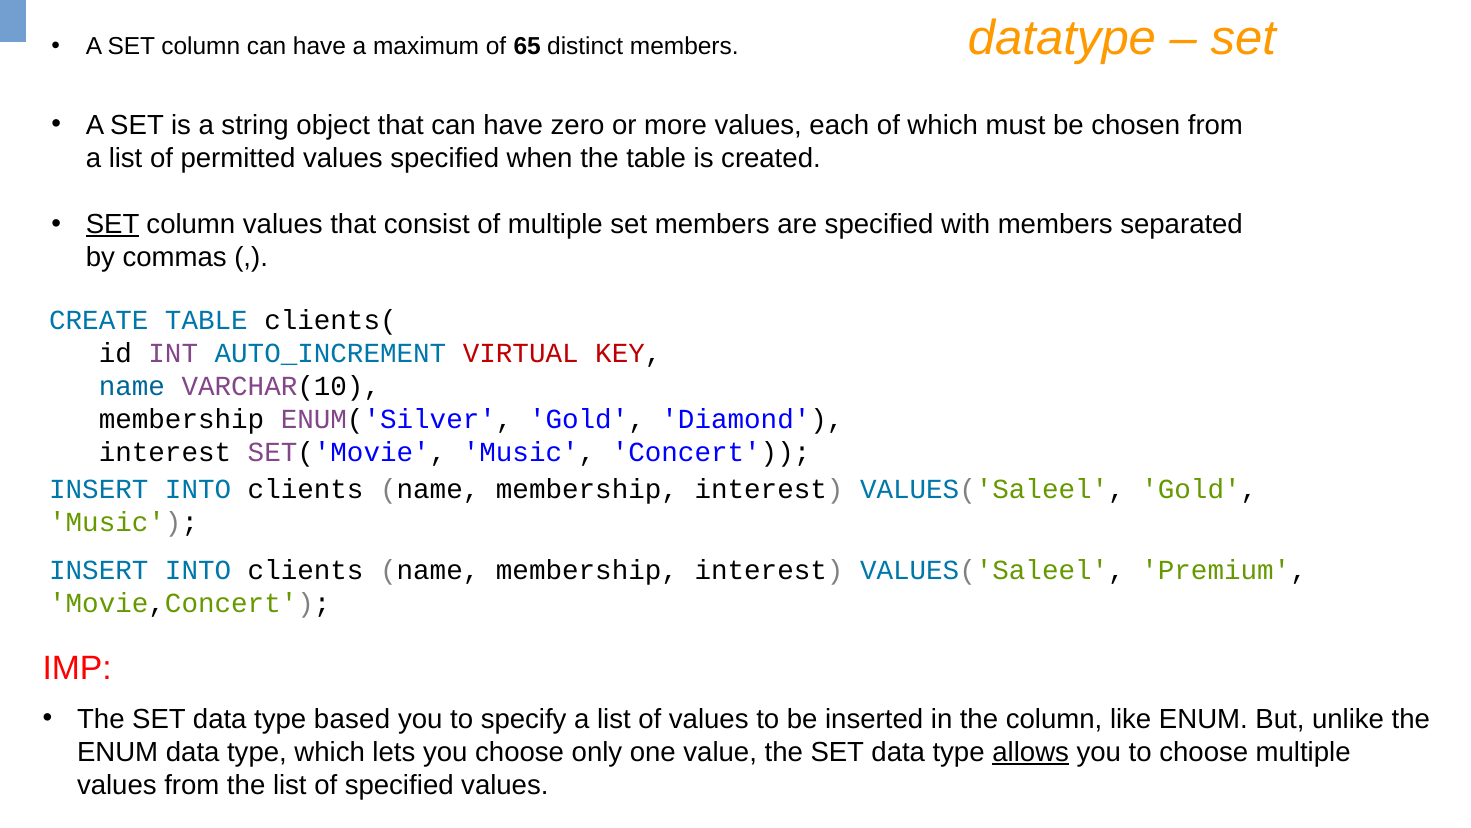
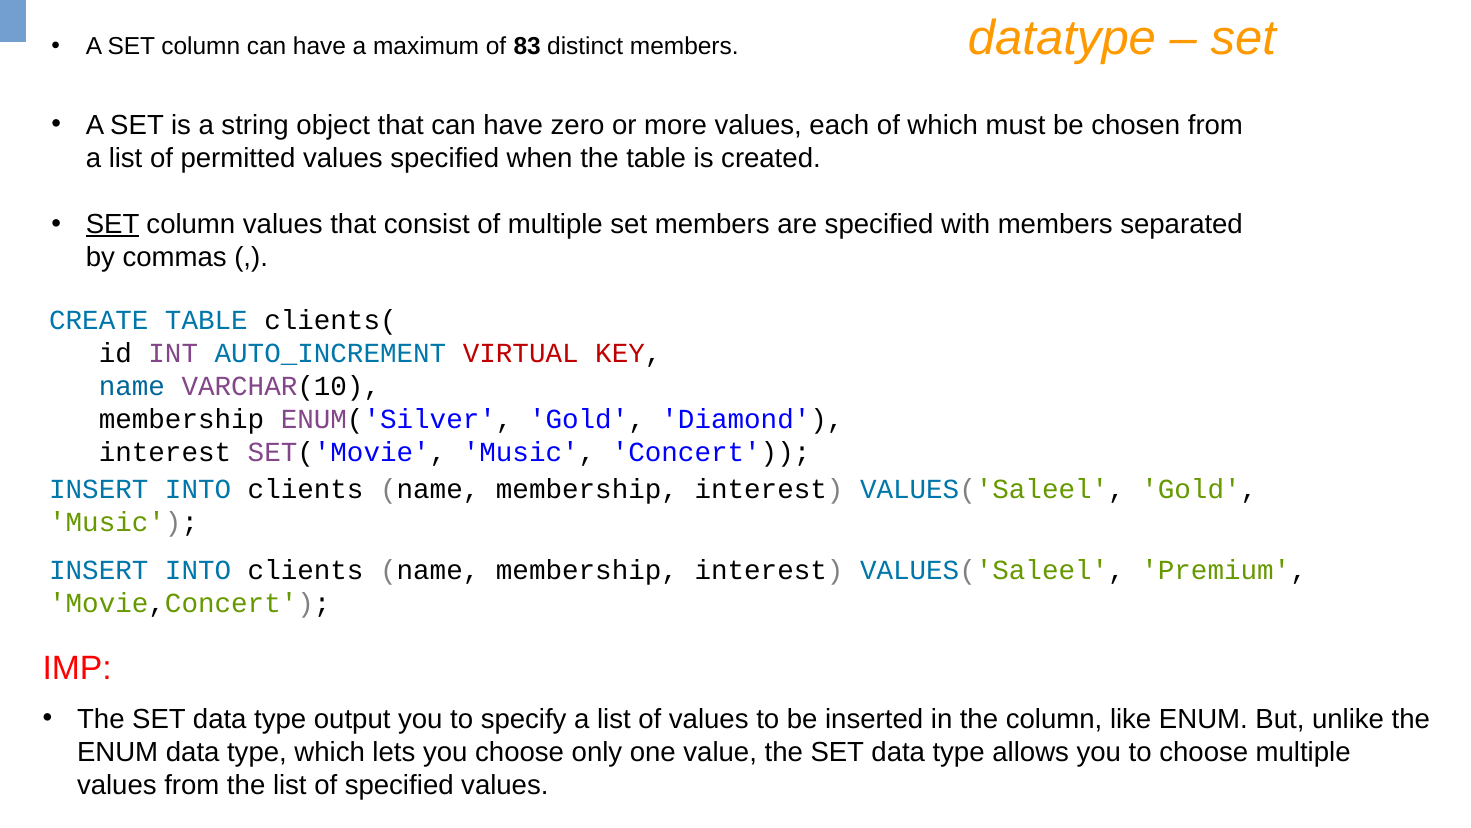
65: 65 -> 83
based: based -> output
allows underline: present -> none
